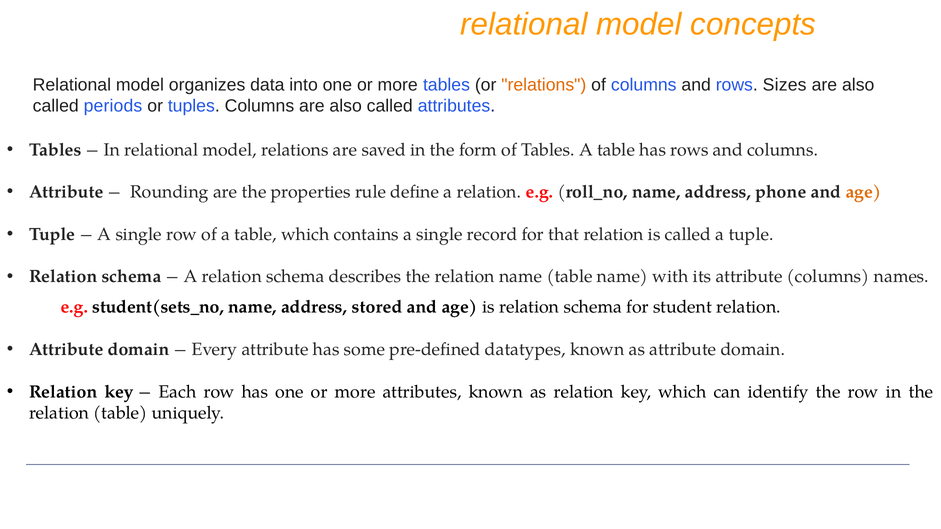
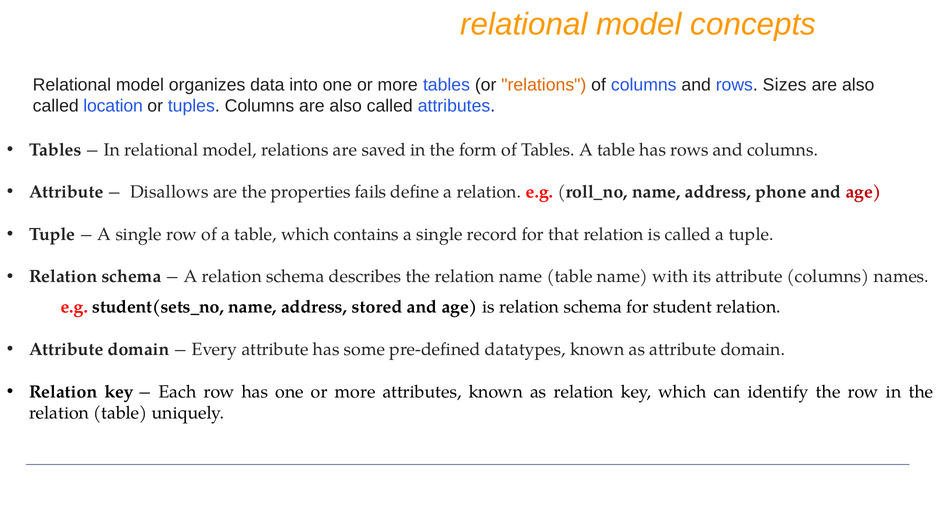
periods: periods -> location
Rounding: Rounding -> Disallows
rule: rule -> fails
age at (864, 192) colour: orange -> red
